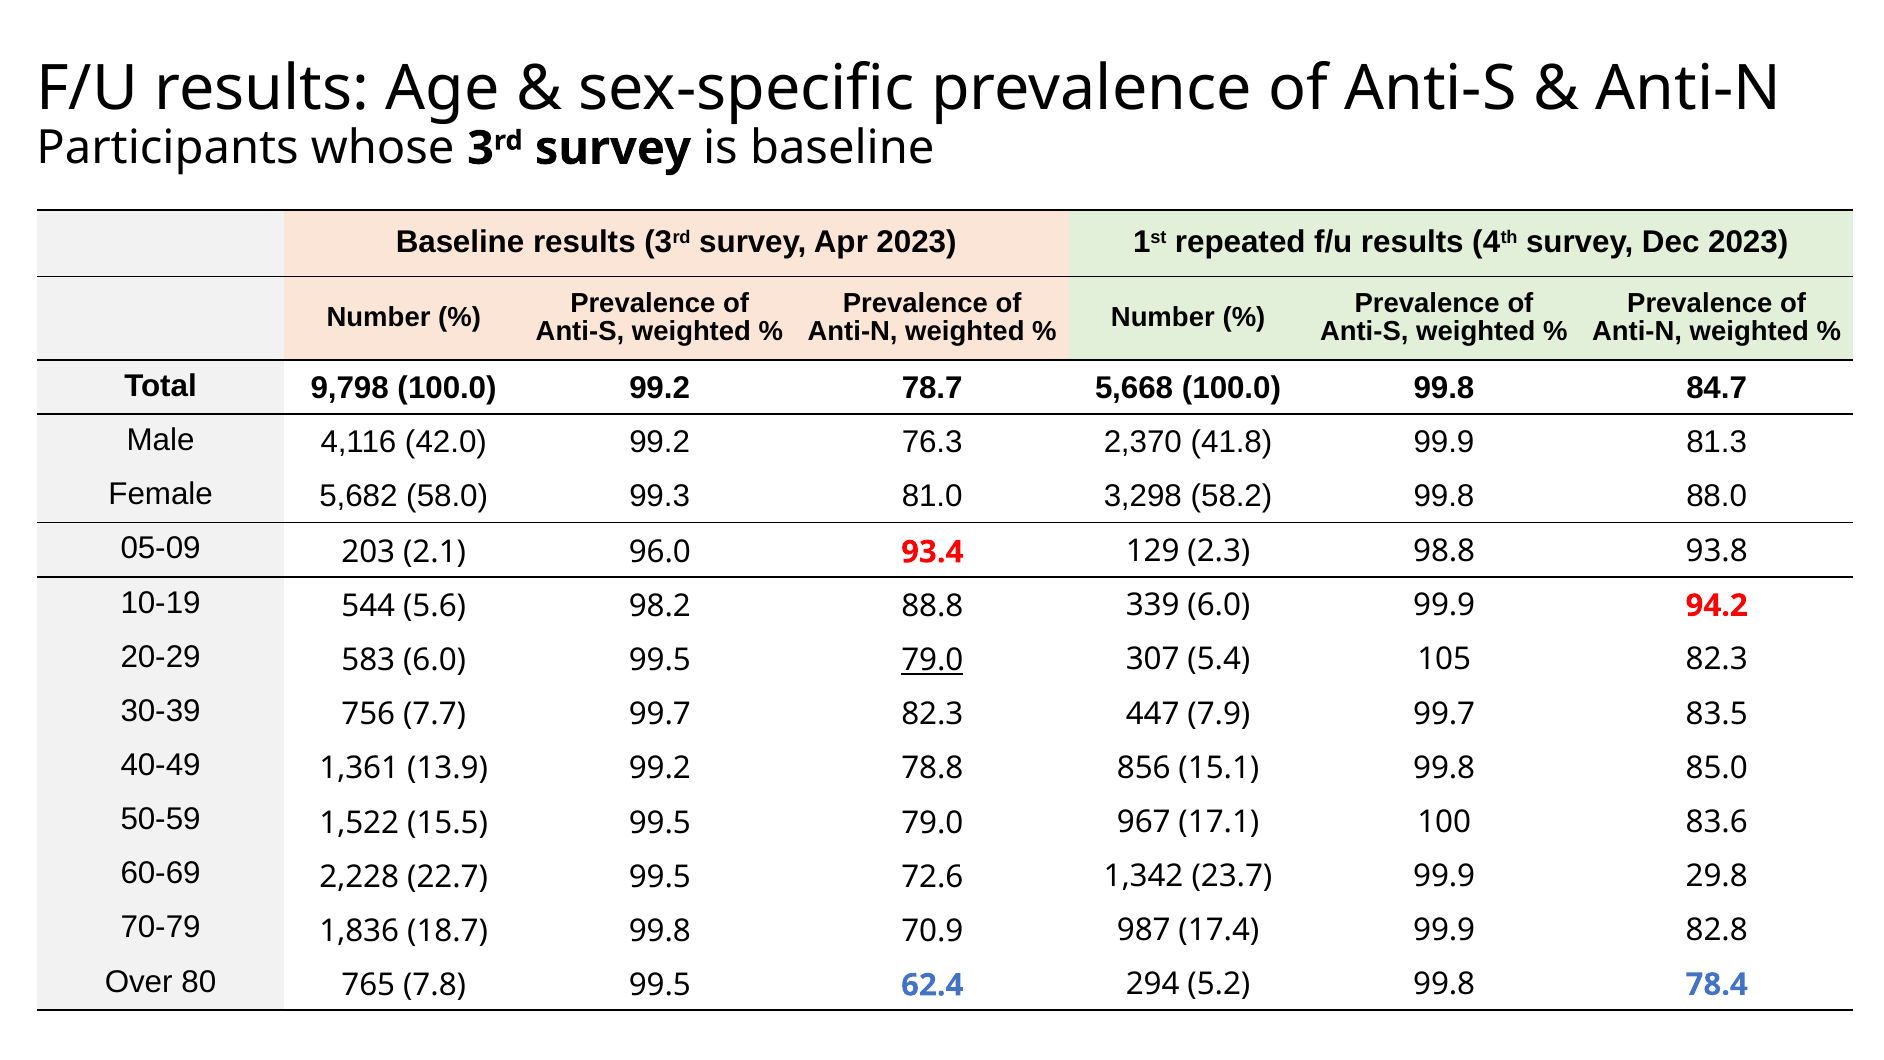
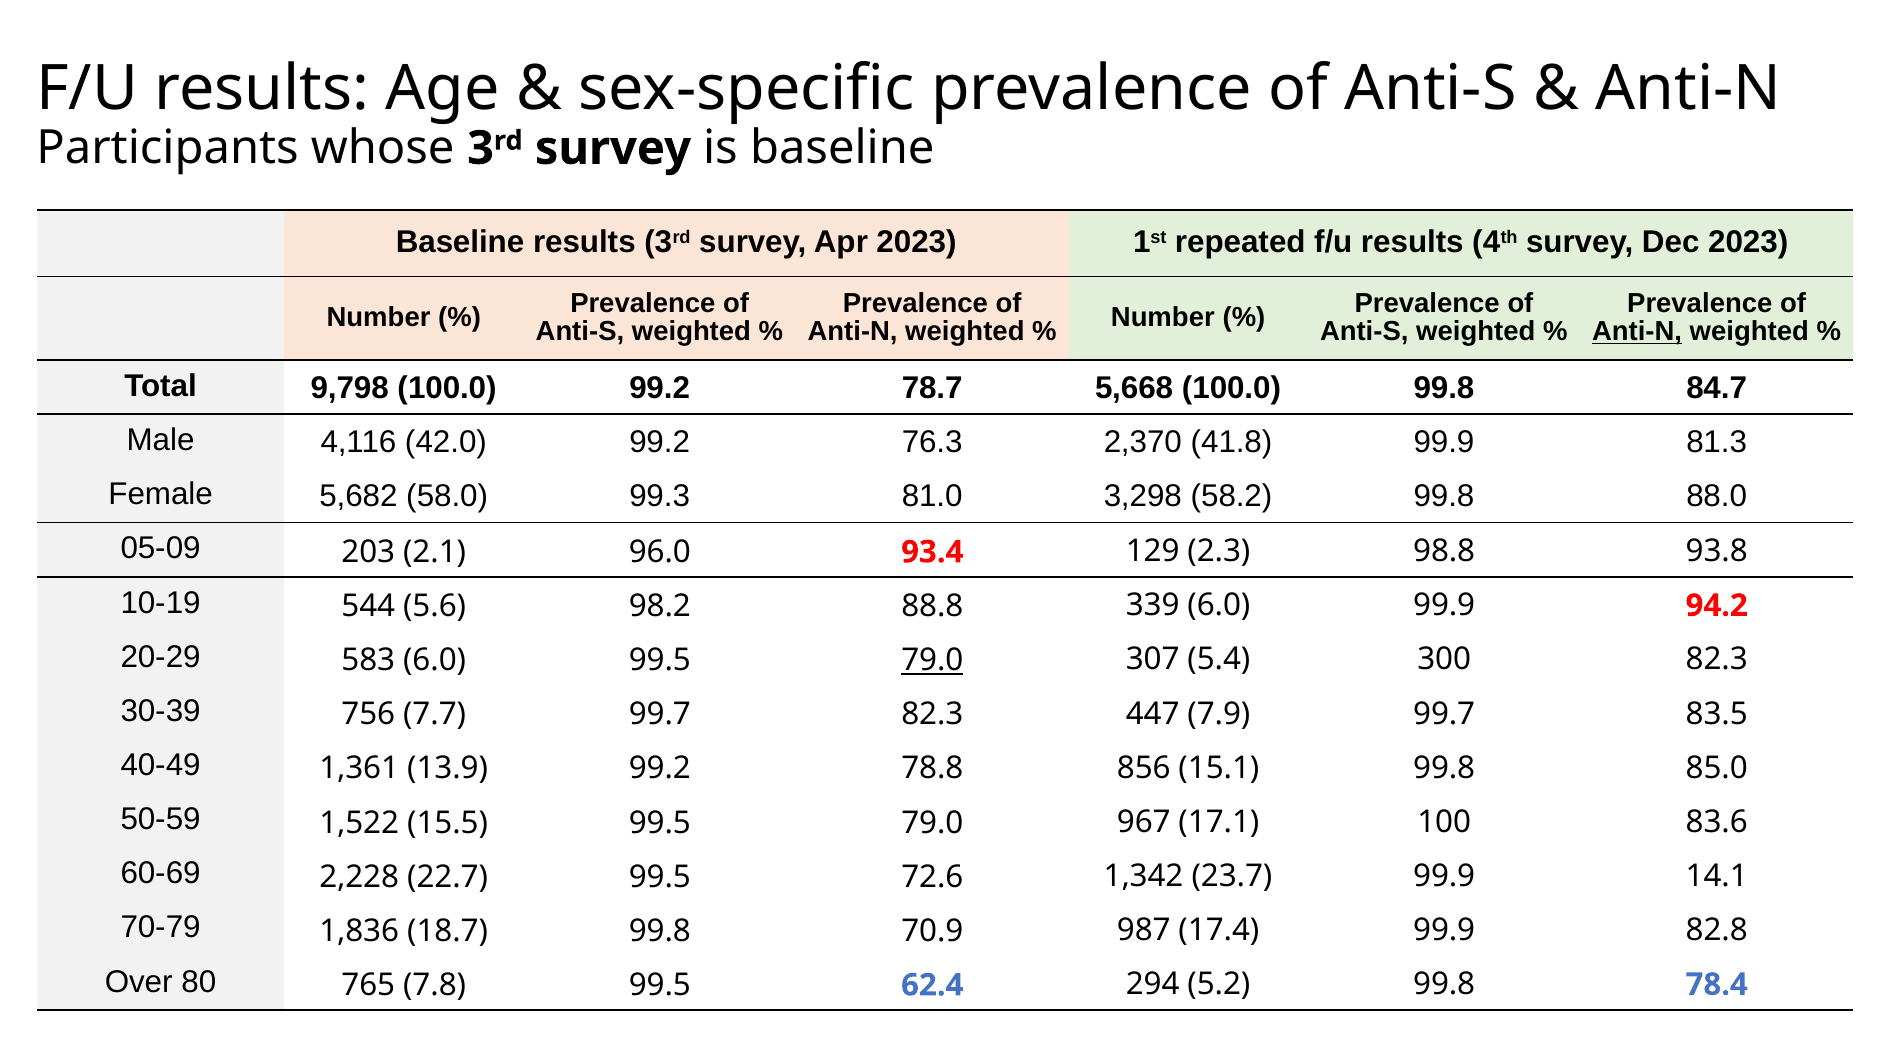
Anti-N at (1637, 331) underline: none -> present
105: 105 -> 300
29.8: 29.8 -> 14.1
